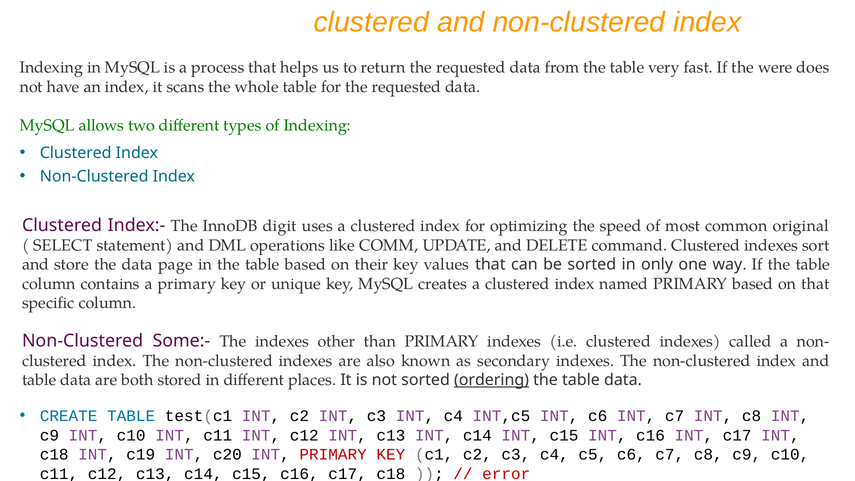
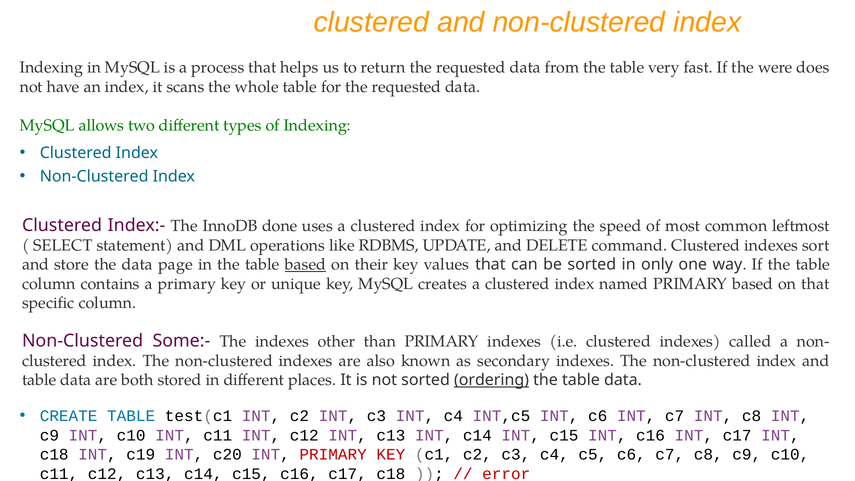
digit: digit -> done
original: original -> leftmost
COMM: COMM -> RDBMS
based at (305, 265) underline: none -> present
